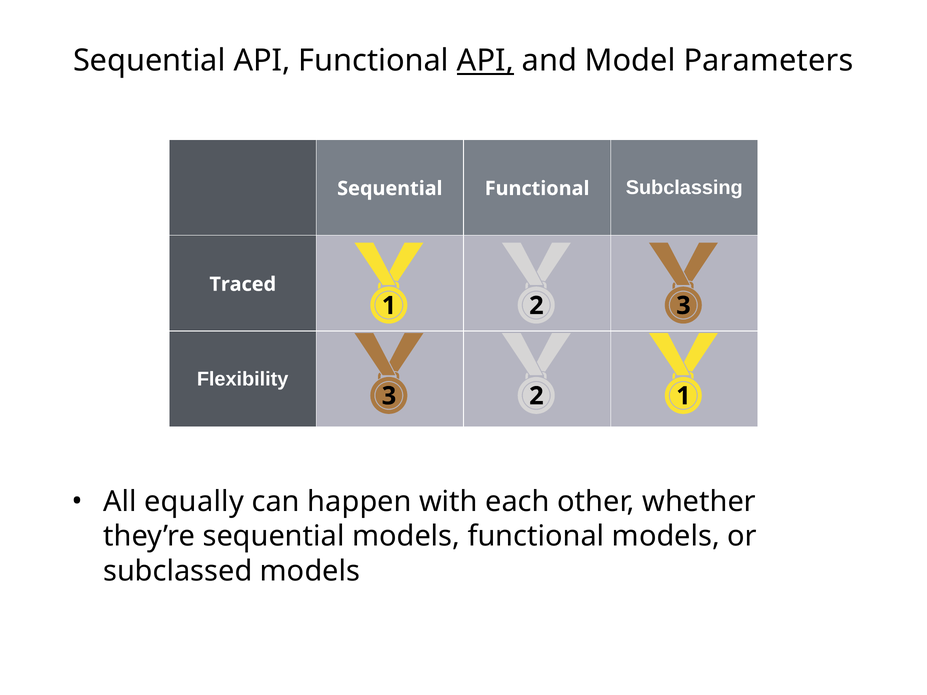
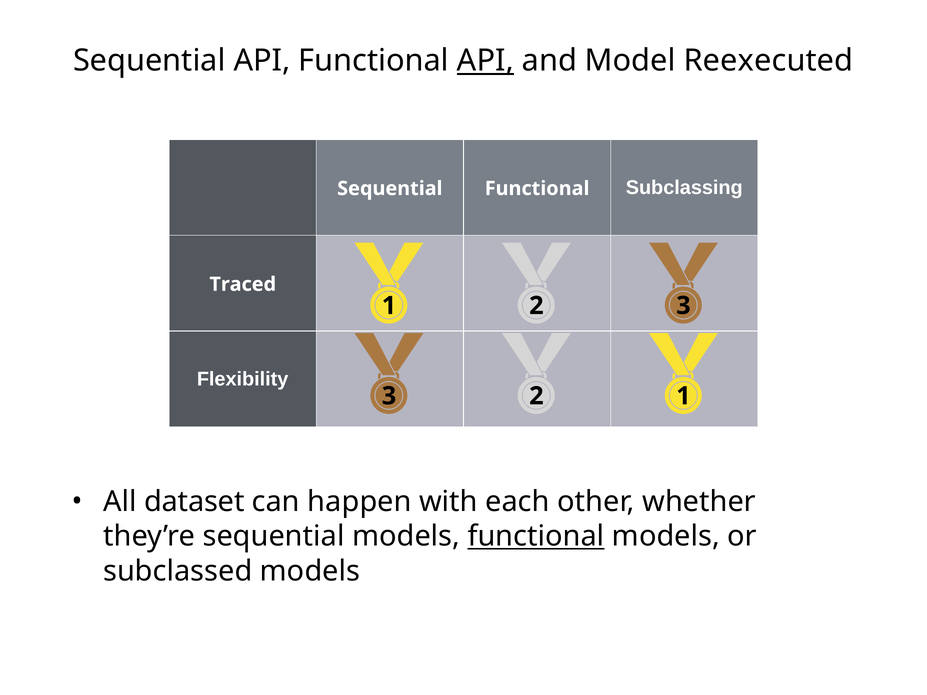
Parameters: Parameters -> Reexecuted
equally: equally -> dataset
functional at (536, 536) underline: none -> present
